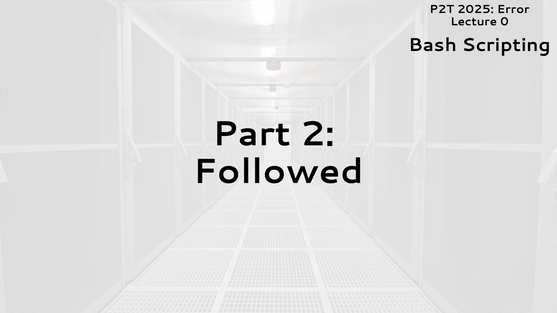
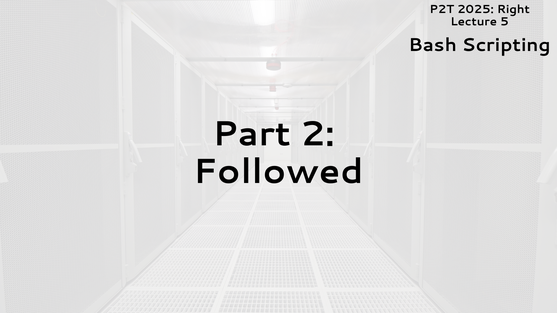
Error: Error -> Right
0: 0 -> 5
